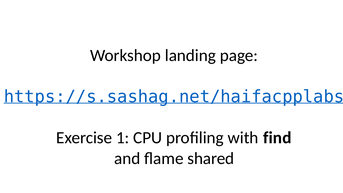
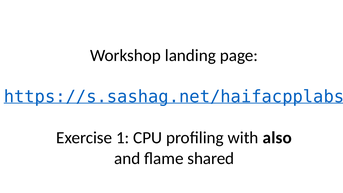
find: find -> also
